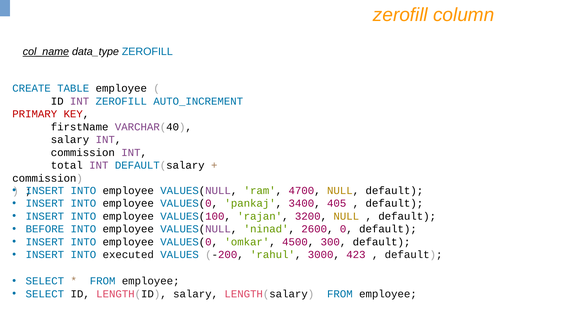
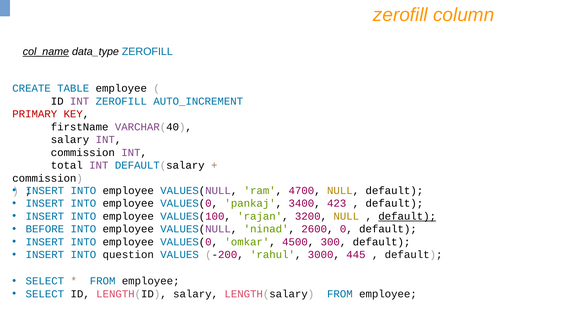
405: 405 -> 423
default at (407, 216) underline: none -> present
executed: executed -> question
423: 423 -> 445
